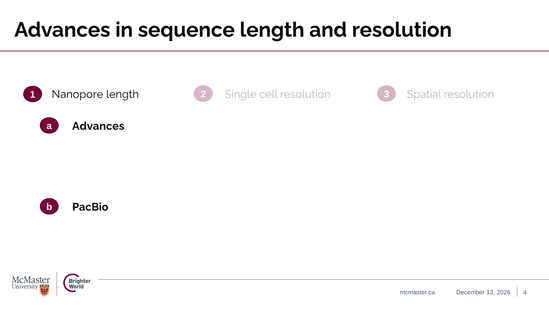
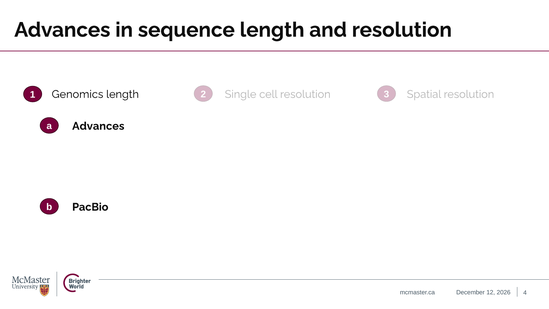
Nanopore: Nanopore -> Genomics
